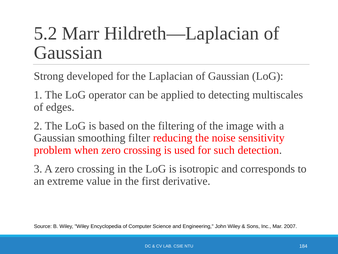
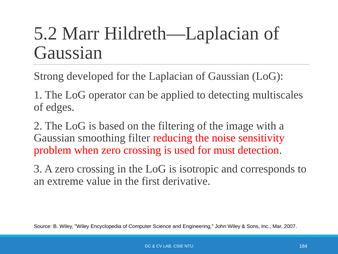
such: such -> must
